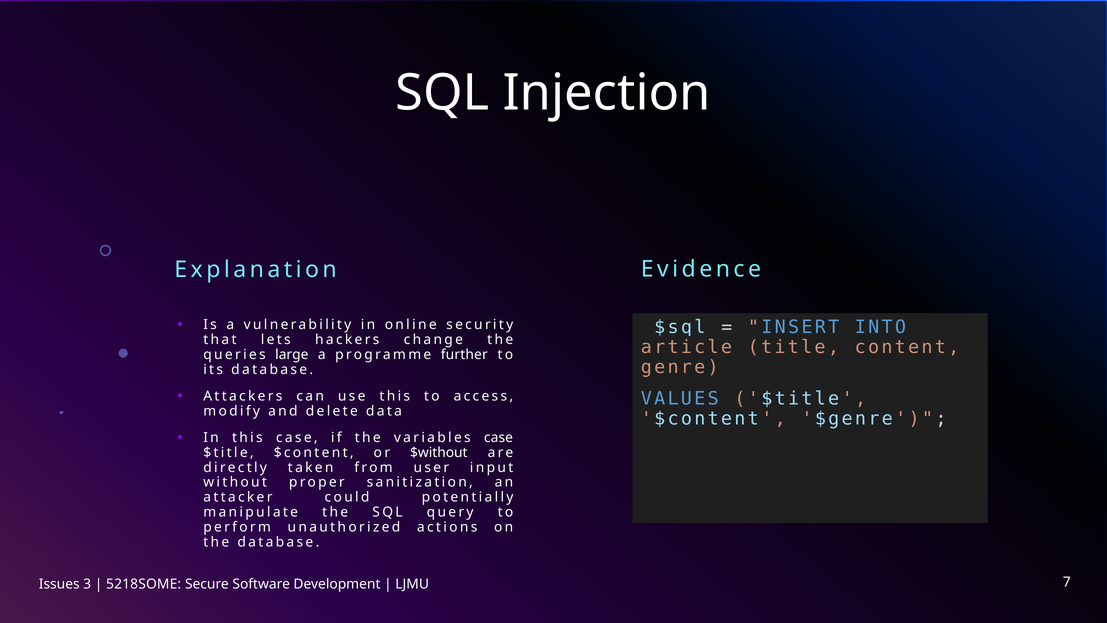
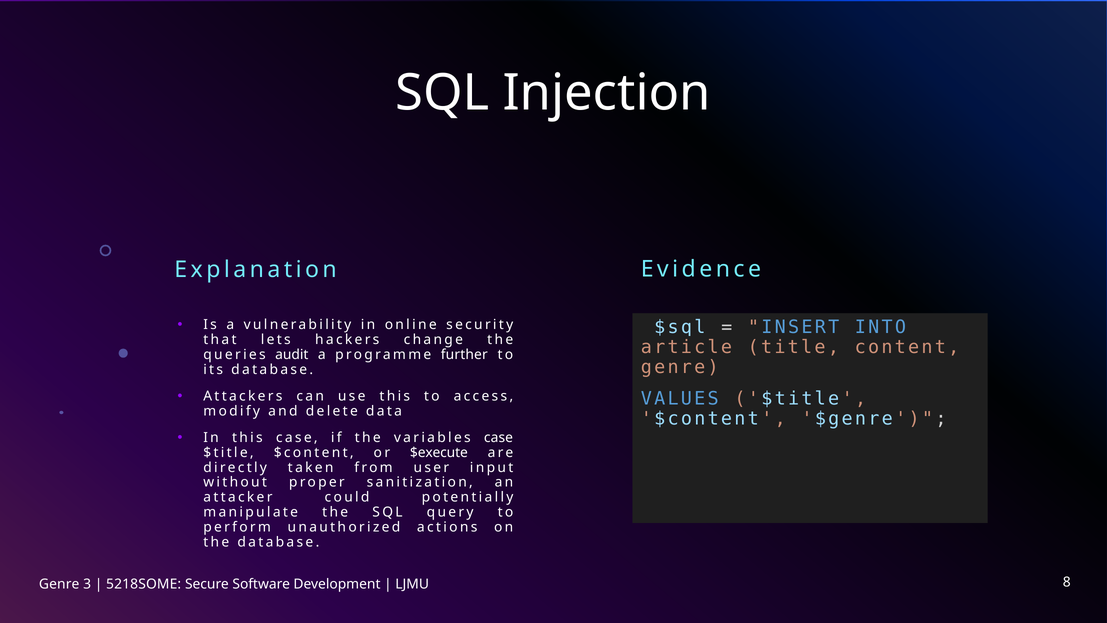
large: large -> audit
$without: $without -> $execute
Issues at (59, 584): Issues -> Genre
7: 7 -> 8
